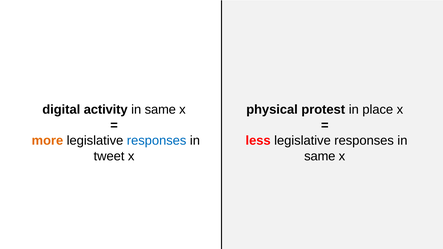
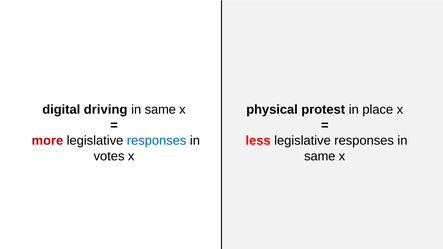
activity: activity -> driving
more colour: orange -> red
tweet: tweet -> votes
